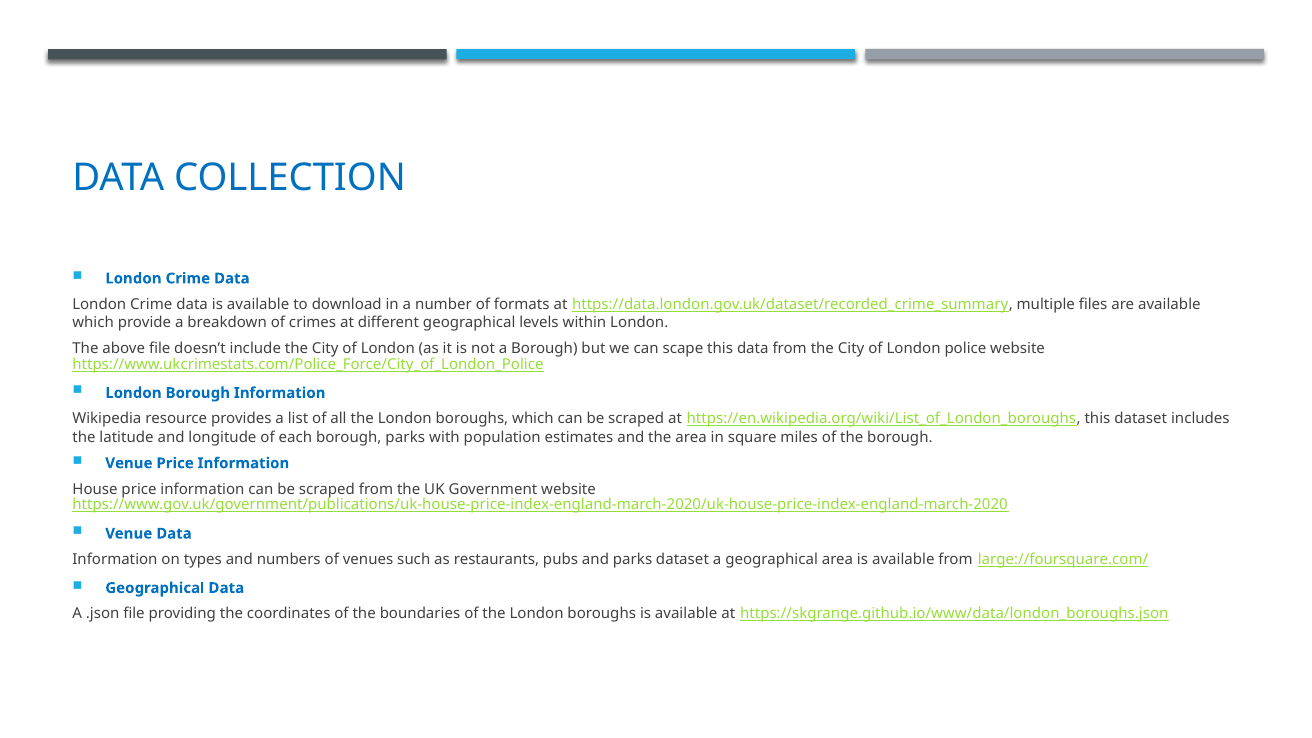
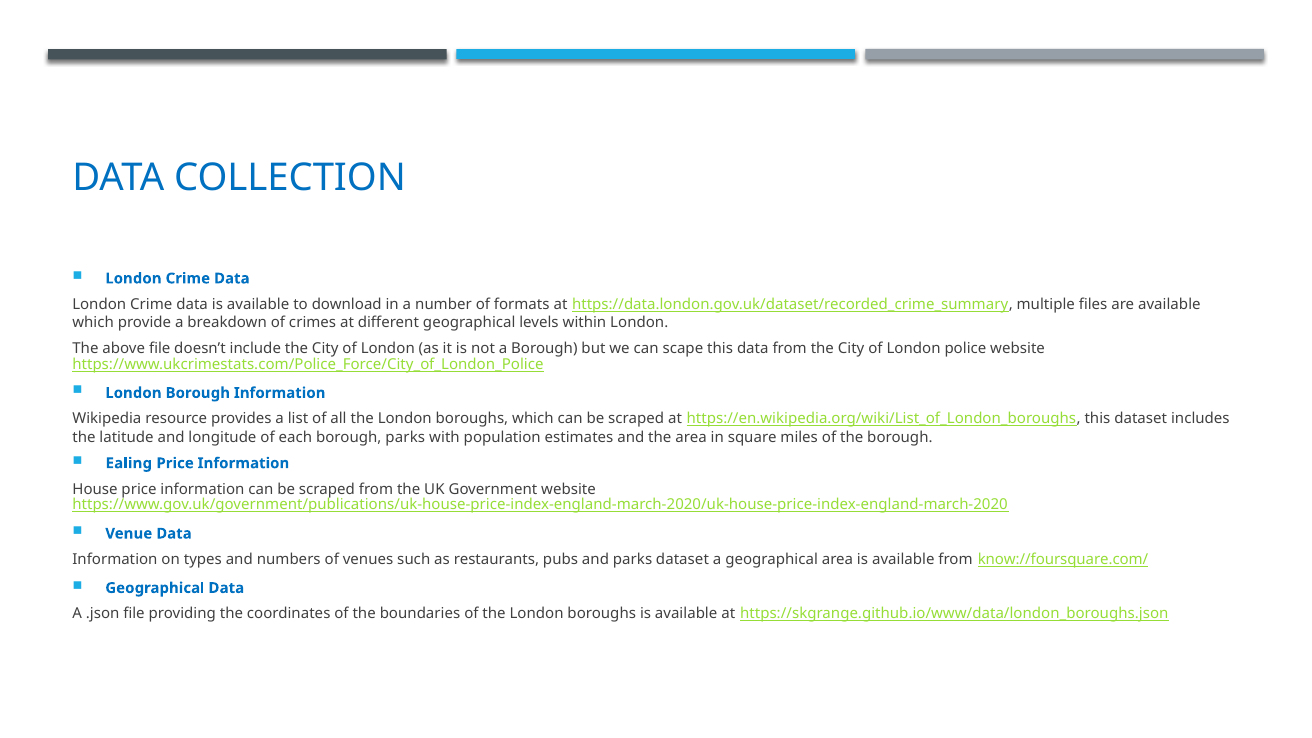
Venue at (129, 463): Venue -> Ealing
large://foursquare.com/: large://foursquare.com/ -> know://foursquare.com/
